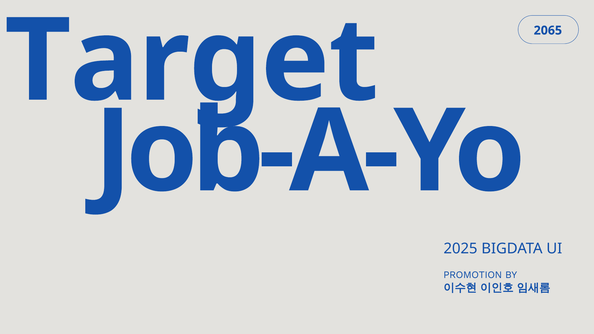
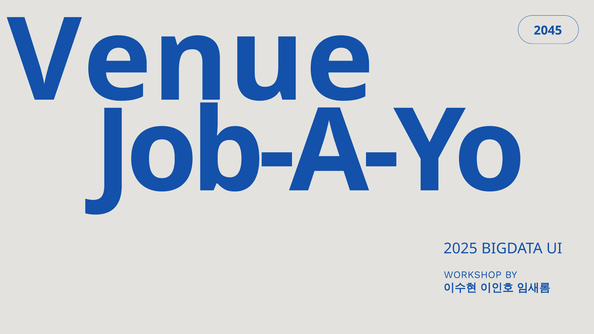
2065: 2065 -> 2045
Target: Target -> Venue
PROMOTION: PROMOTION -> WORKSHOP
